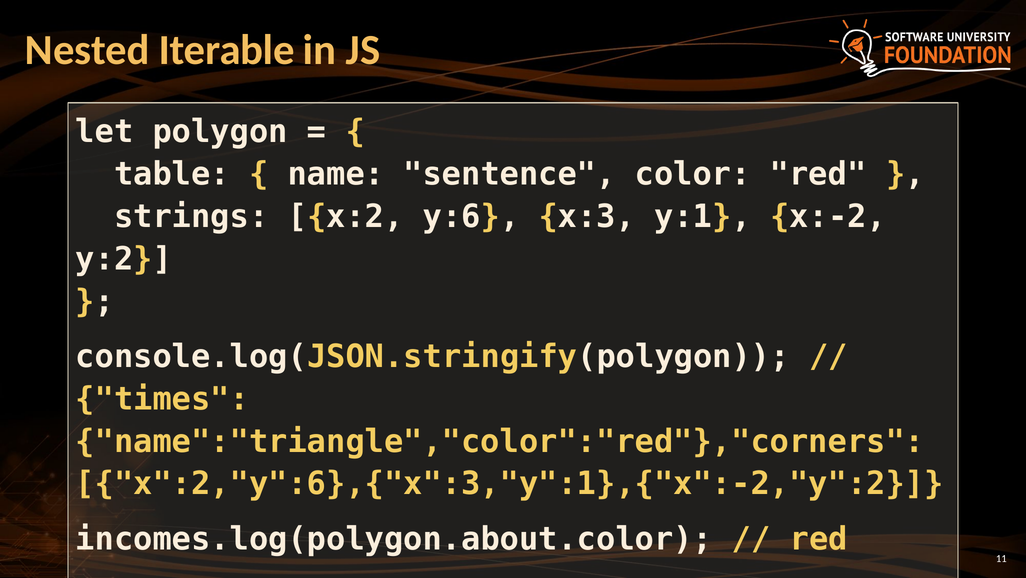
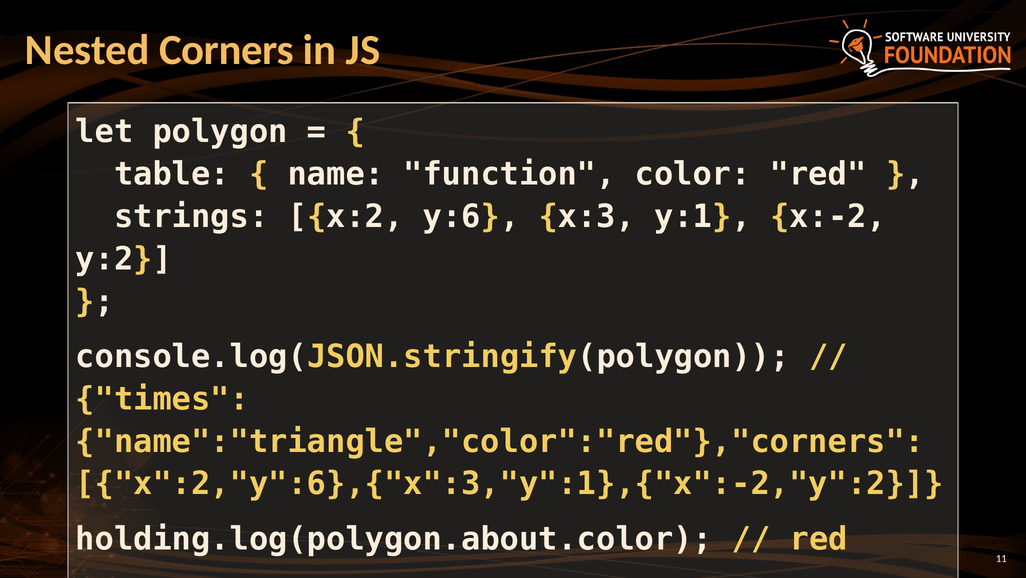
Iterable: Iterable -> Corners
sentence: sentence -> function
incomes.log(polygon.about.color: incomes.log(polygon.about.color -> holding.log(polygon.about.color
